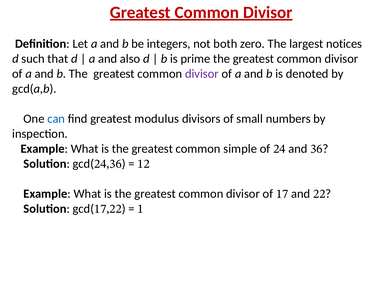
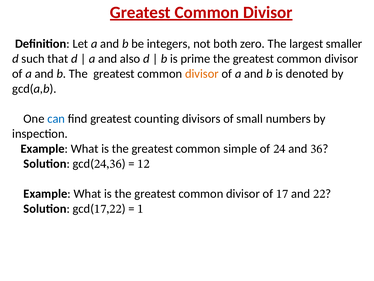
notices: notices -> smaller
divisor at (202, 74) colour: purple -> orange
modulus: modulus -> counting
